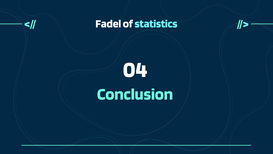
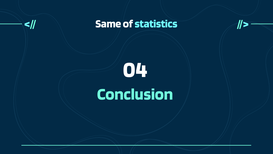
Fadel: Fadel -> Same
